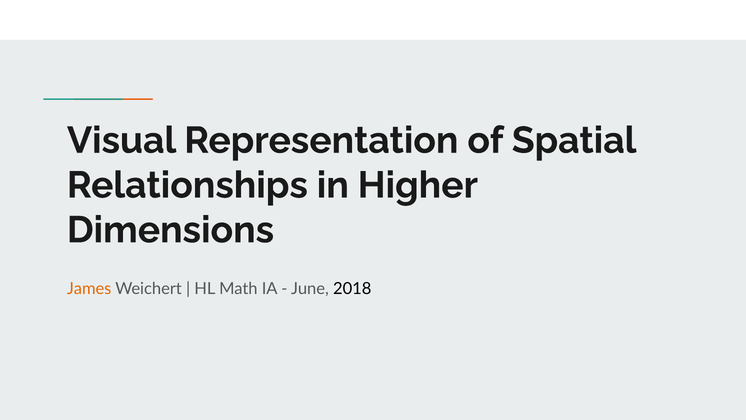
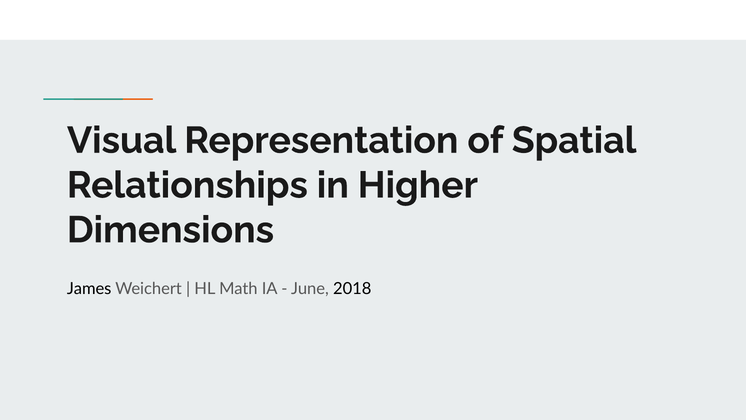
James colour: orange -> black
